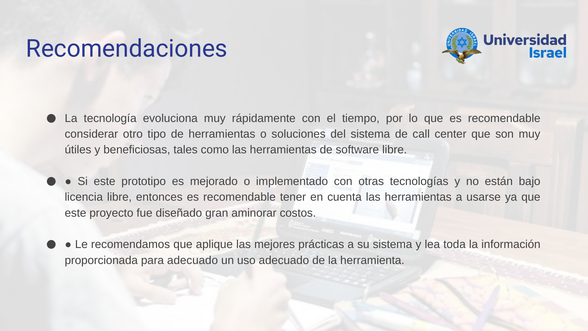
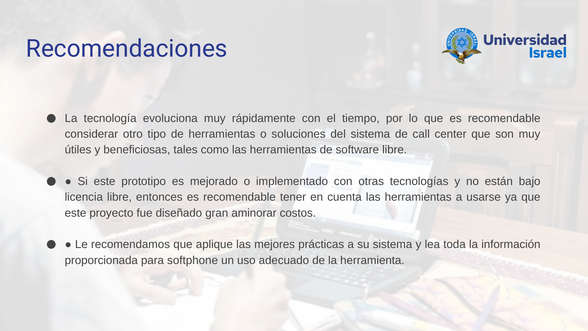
para adecuado: adecuado -> softphone
